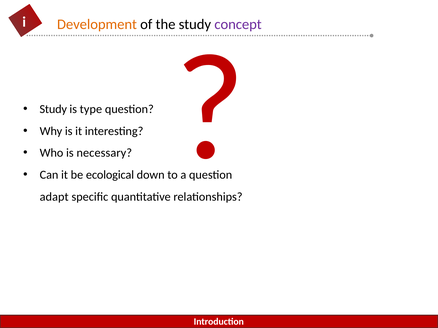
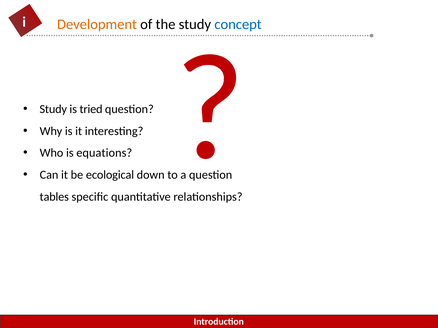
concept colour: purple -> blue
type: type -> tried
necessary: necessary -> equations
adapt: adapt -> tables
